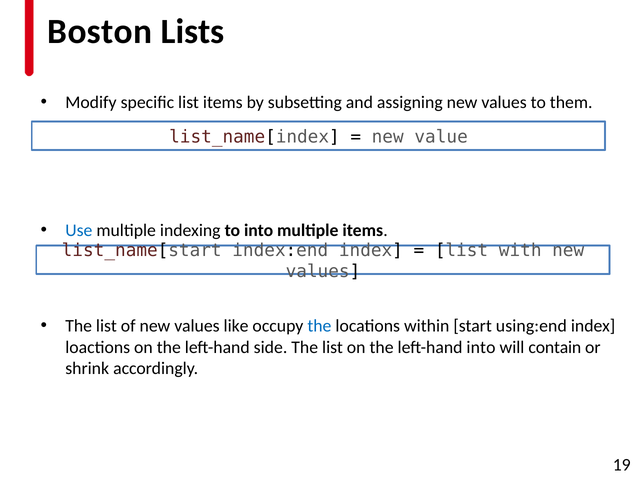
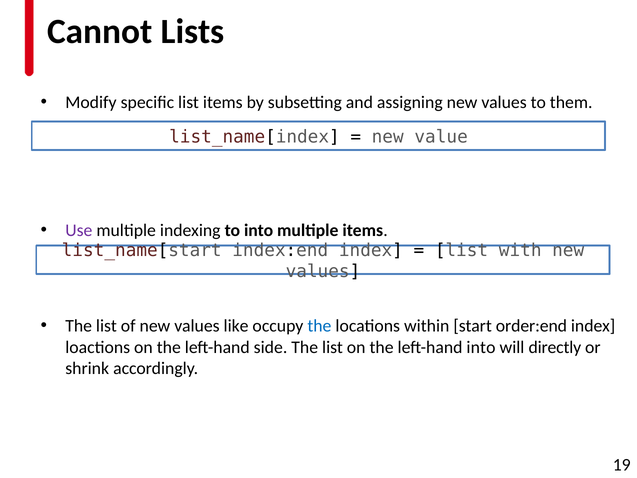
Boston: Boston -> Cannot
Use colour: blue -> purple
using:end: using:end -> order:end
contain: contain -> directly
